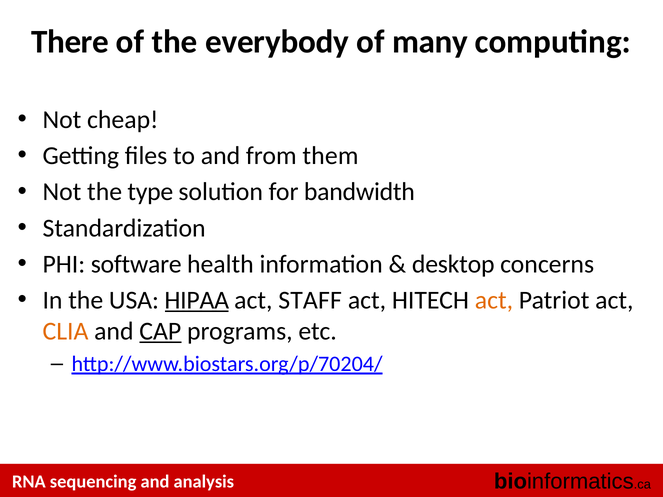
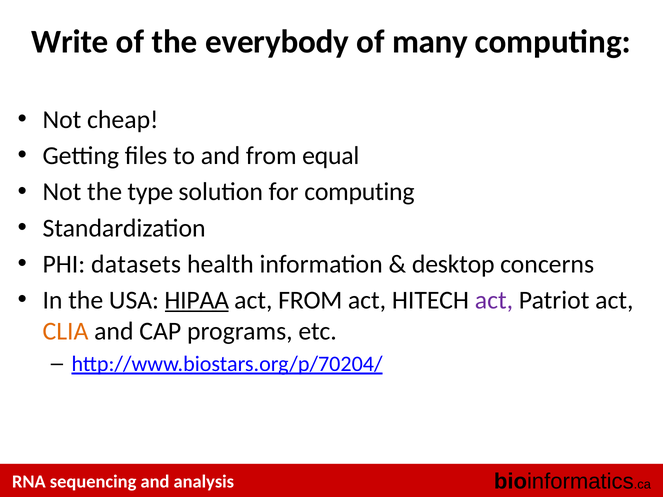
There: There -> Write
them: them -> equal
for bandwidth: bandwidth -> computing
software: software -> datasets
act STAFF: STAFF -> FROM
act at (494, 300) colour: orange -> purple
CAP underline: present -> none
